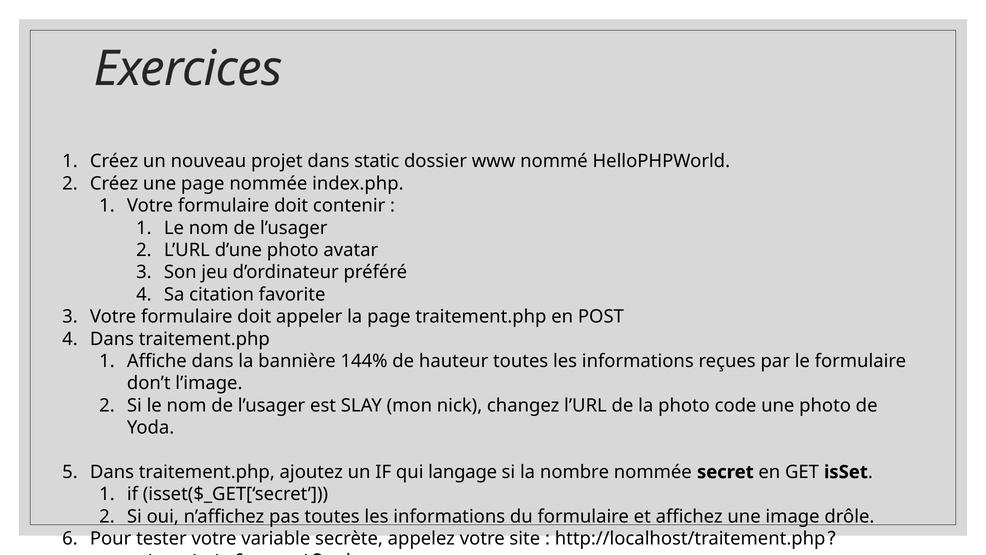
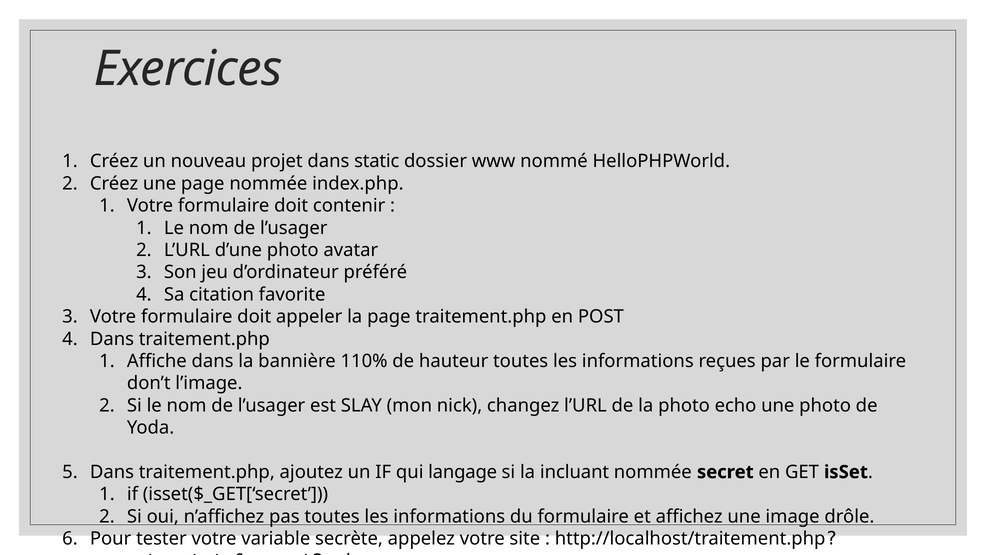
144%: 144% -> 110%
code: code -> echo
nombre: nombre -> incluant
